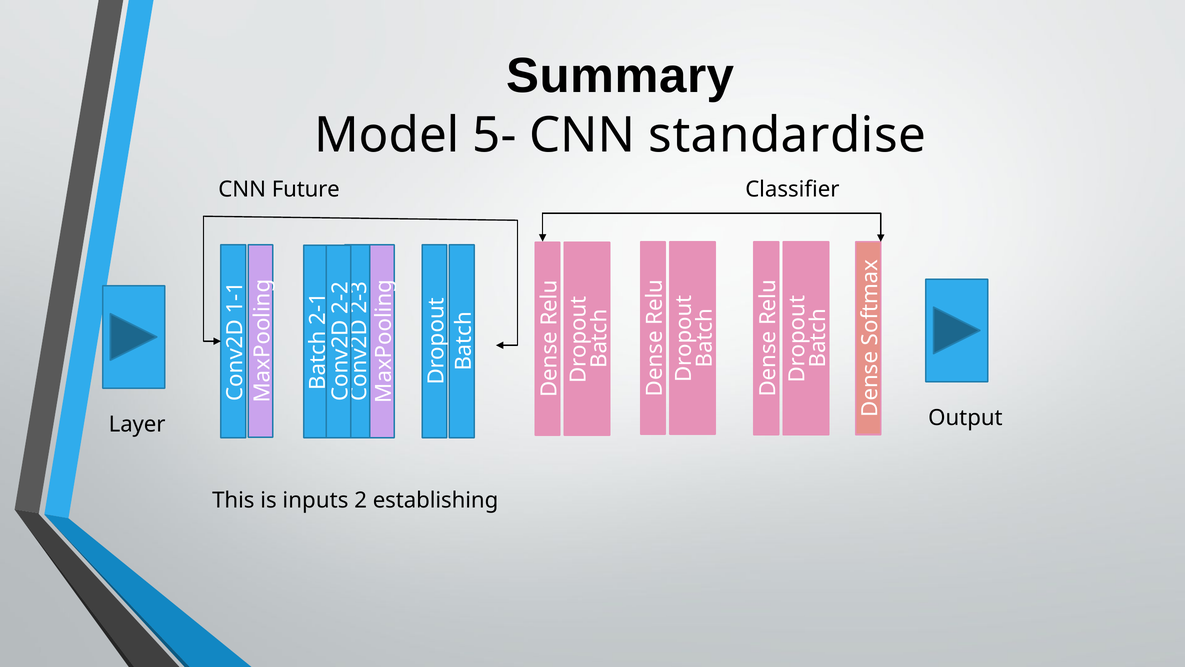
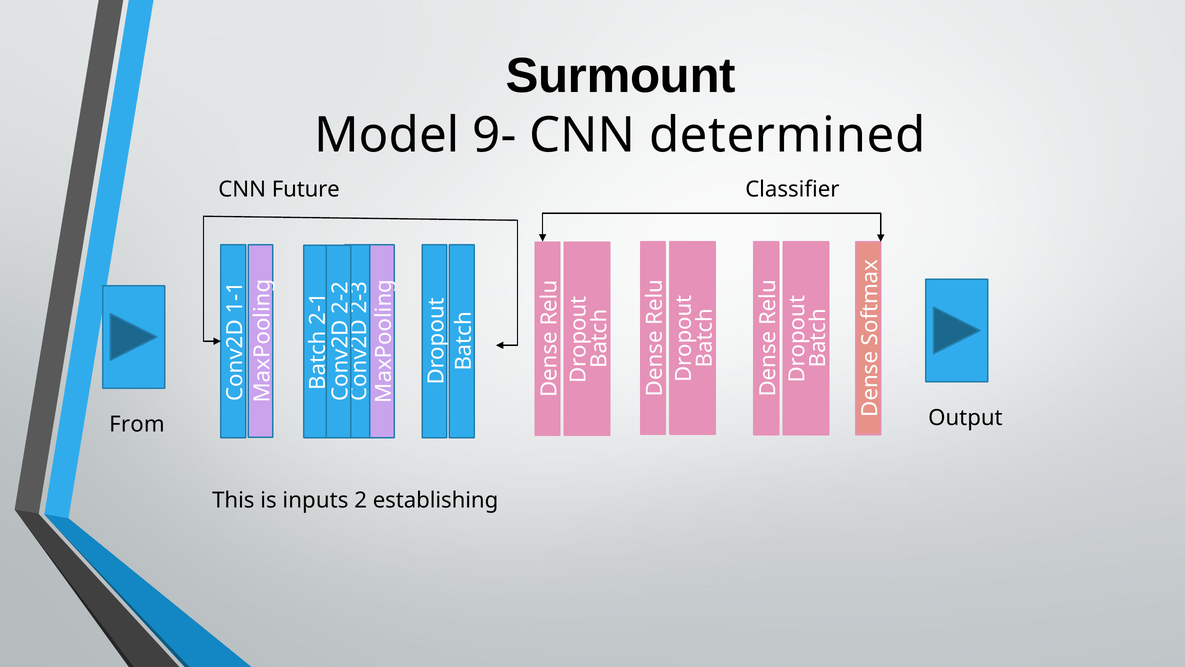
Summary: Summary -> Surmount
5-: 5- -> 9-
standardise: standardise -> determined
Layer: Layer -> From
